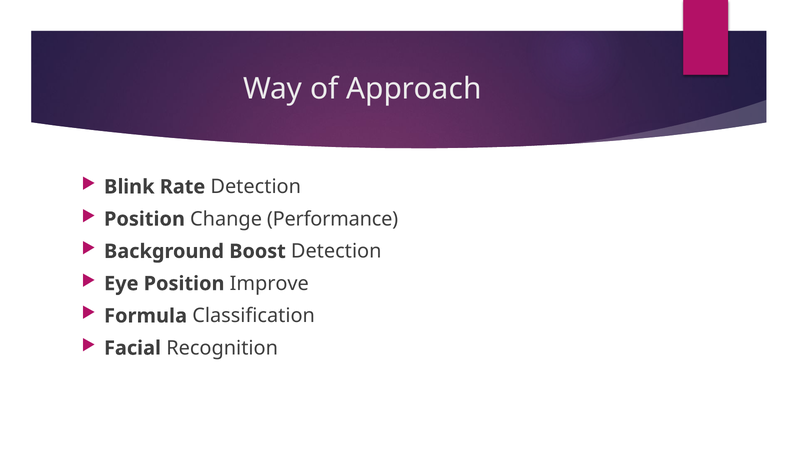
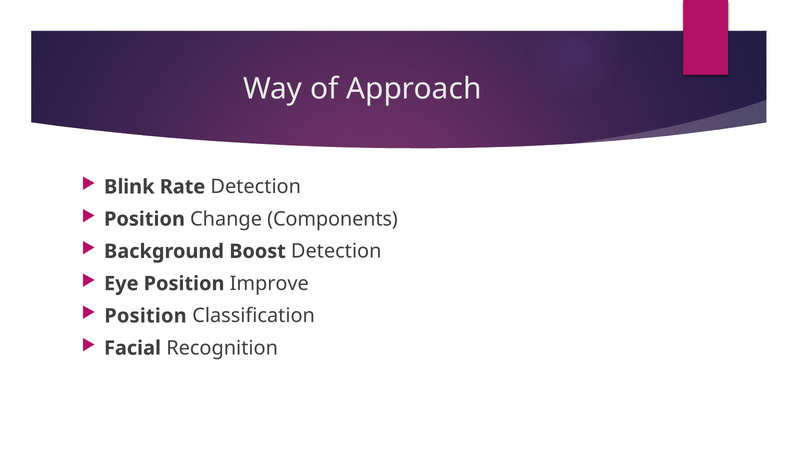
Performance: Performance -> Components
Formula at (146, 316): Formula -> Position
